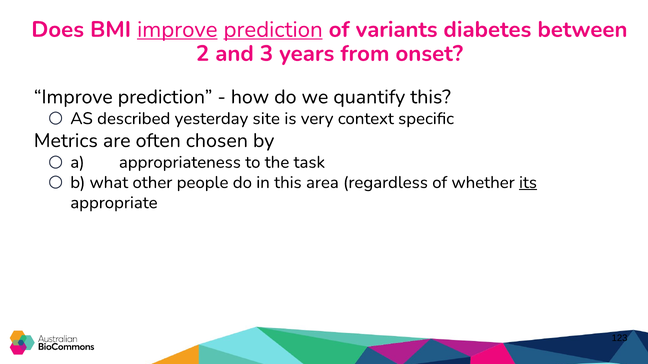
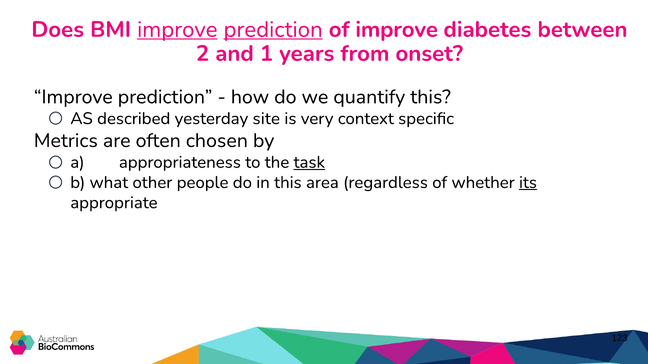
of variants: variants -> improve
3: 3 -> 1
task underline: none -> present
